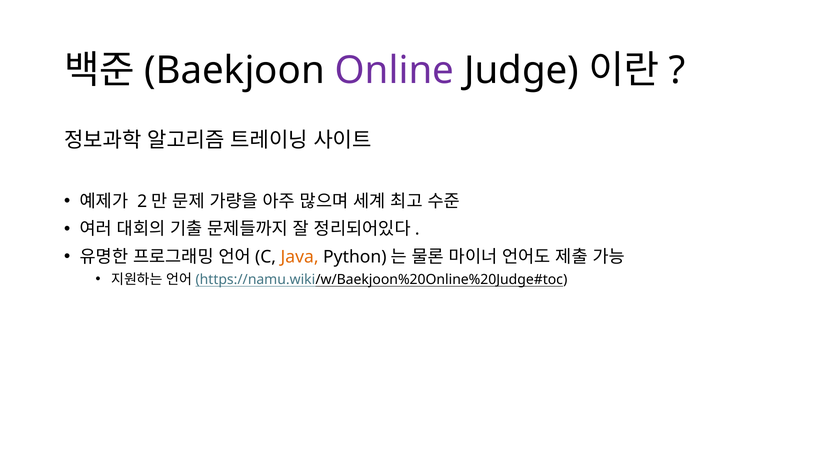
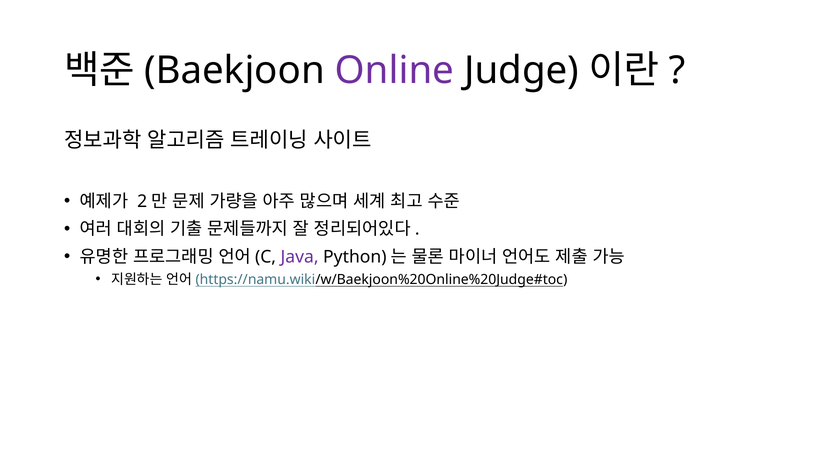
Java colour: orange -> purple
